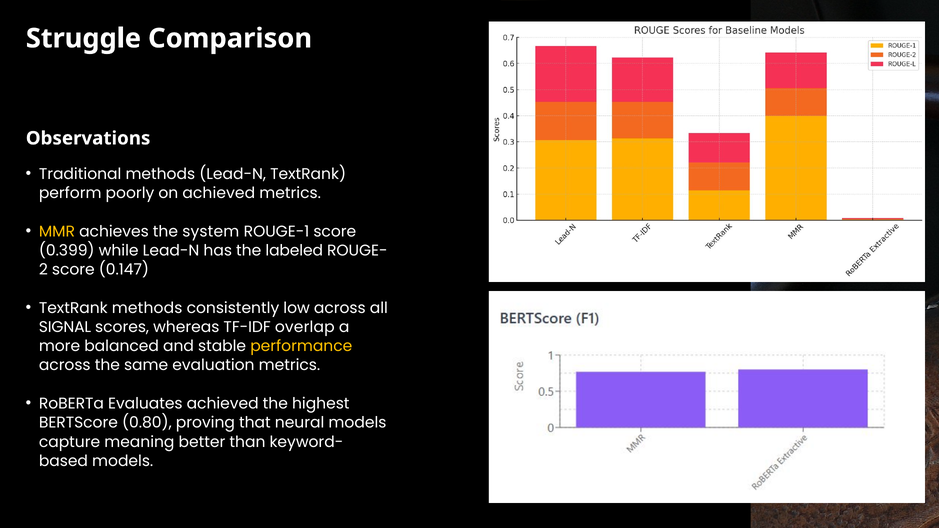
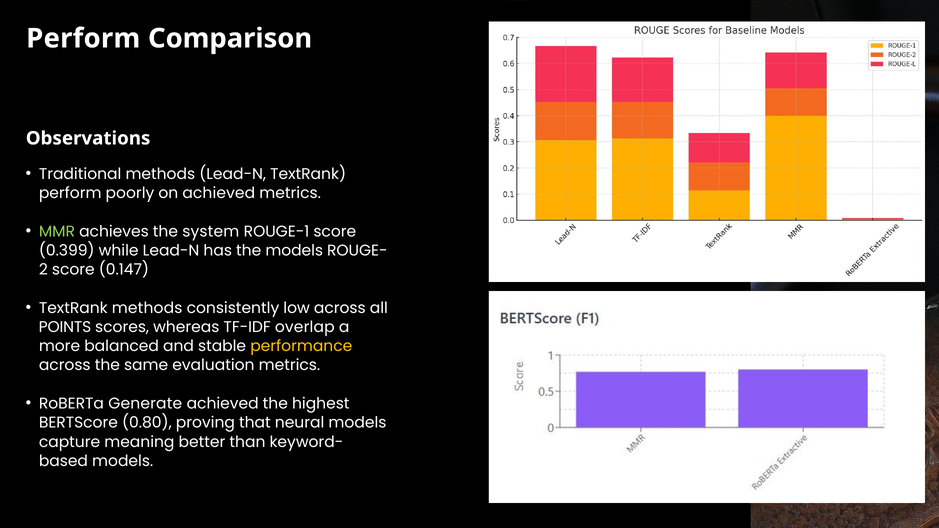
Struggle at (83, 38): Struggle -> Perform
MMR colour: yellow -> light green
the labeled: labeled -> models
SIGNAL: SIGNAL -> POINTS
Evaluates: Evaluates -> Generate
